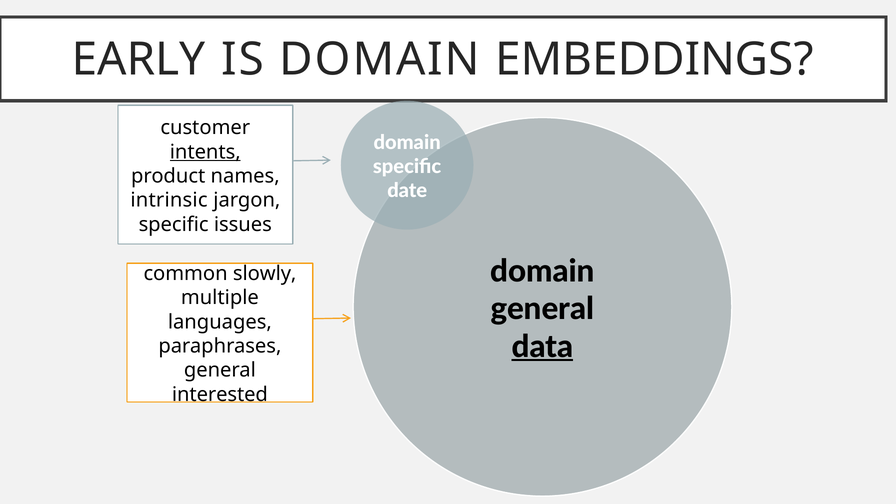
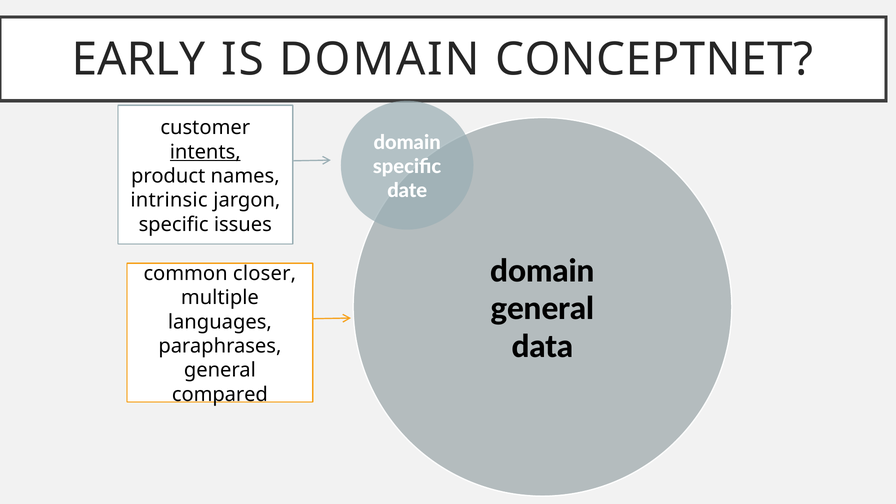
EMBEDDINGS: EMBEDDINGS -> CONCEPTNET
slowly: slowly -> closer
data underline: present -> none
interested: interested -> compared
